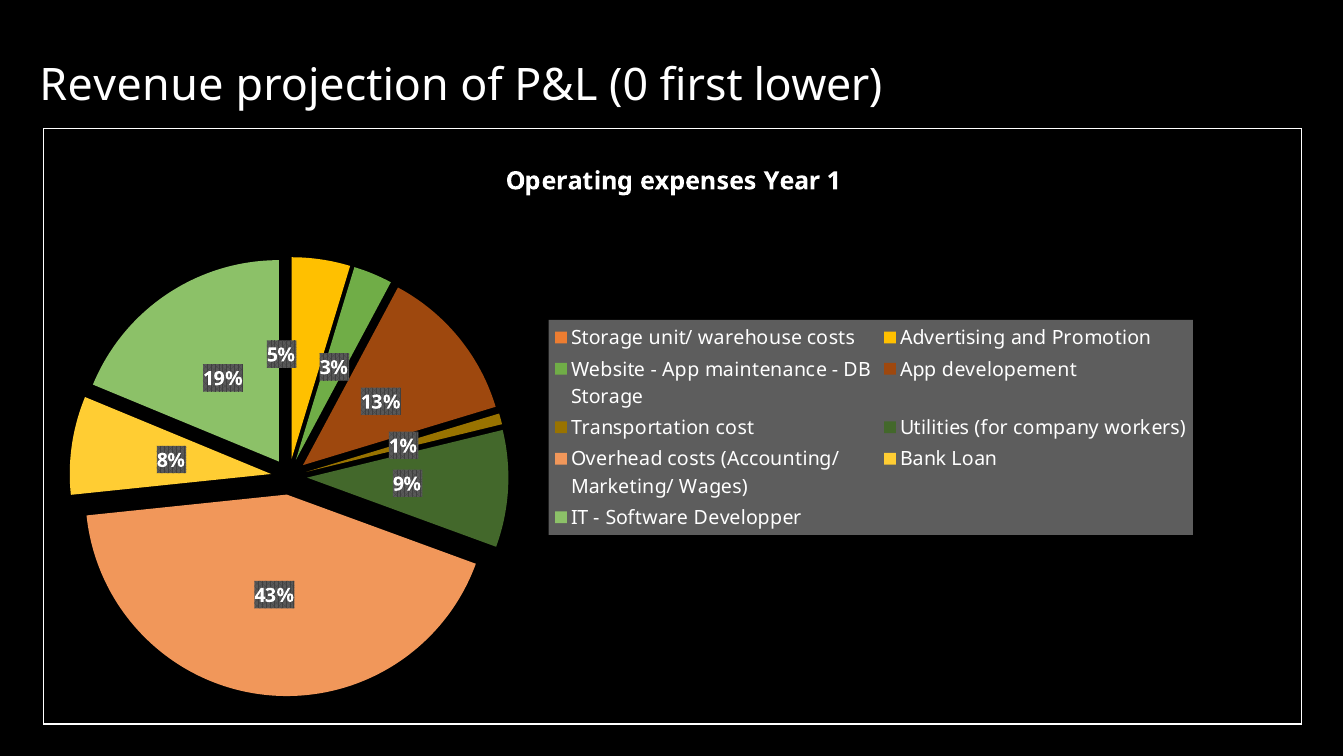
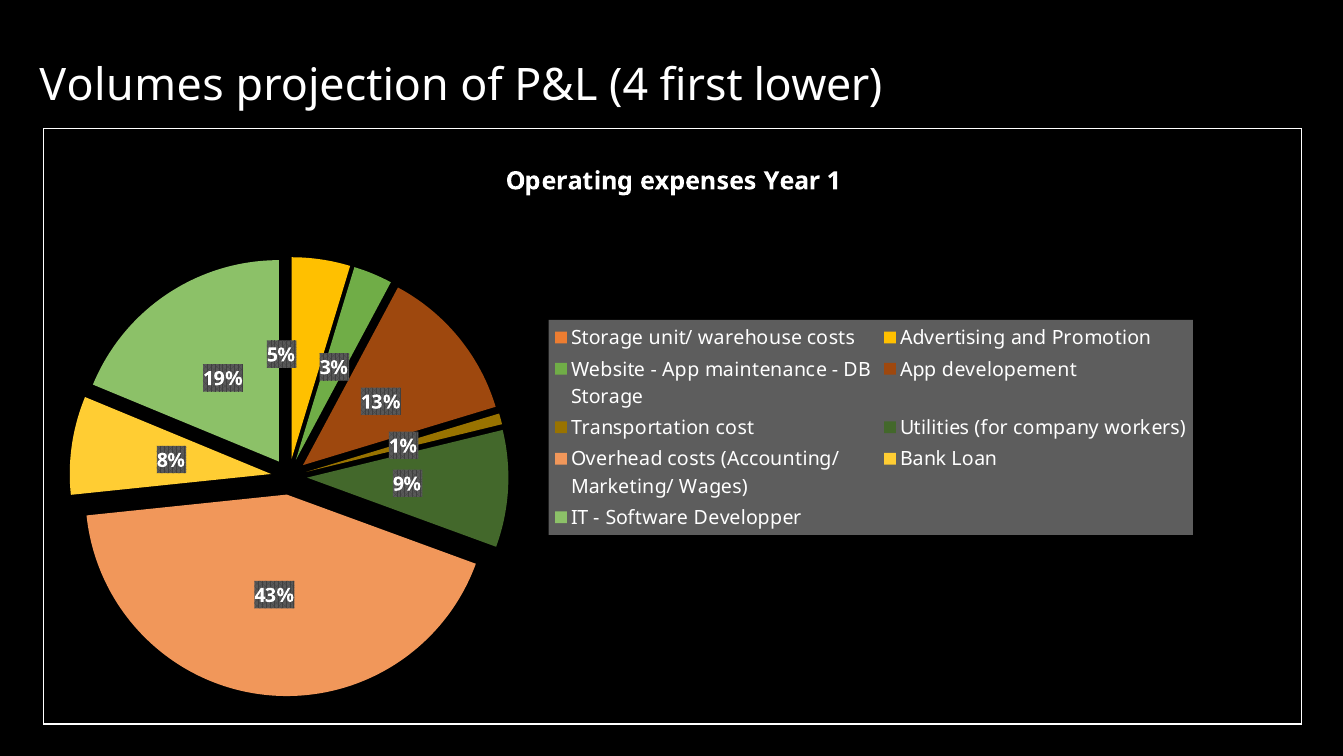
Revenue: Revenue -> Volumes
0: 0 -> 4
